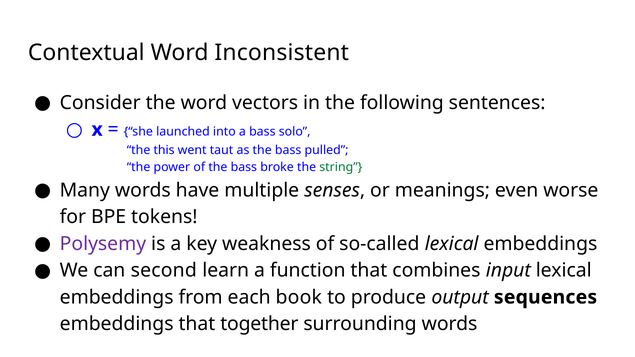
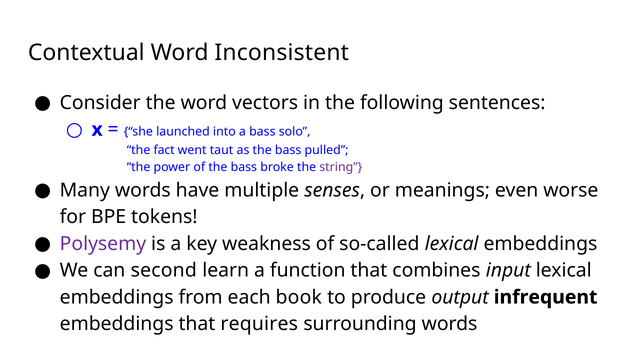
this: this -> fact
string colour: green -> purple
sequences: sequences -> infrequent
together: together -> requires
